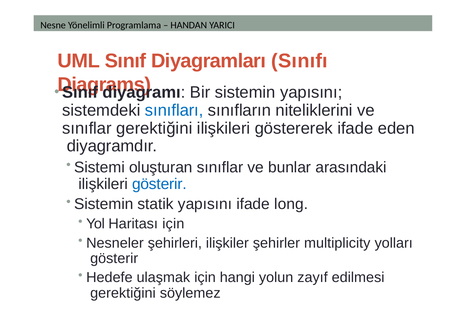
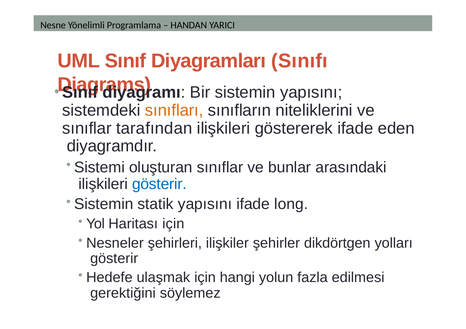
sınıfları colour: blue -> orange
sınıflar gerektiğini: gerektiğini -> tarafından
multiplicity: multiplicity -> dikdörtgen
zayıf: zayıf -> fazla
